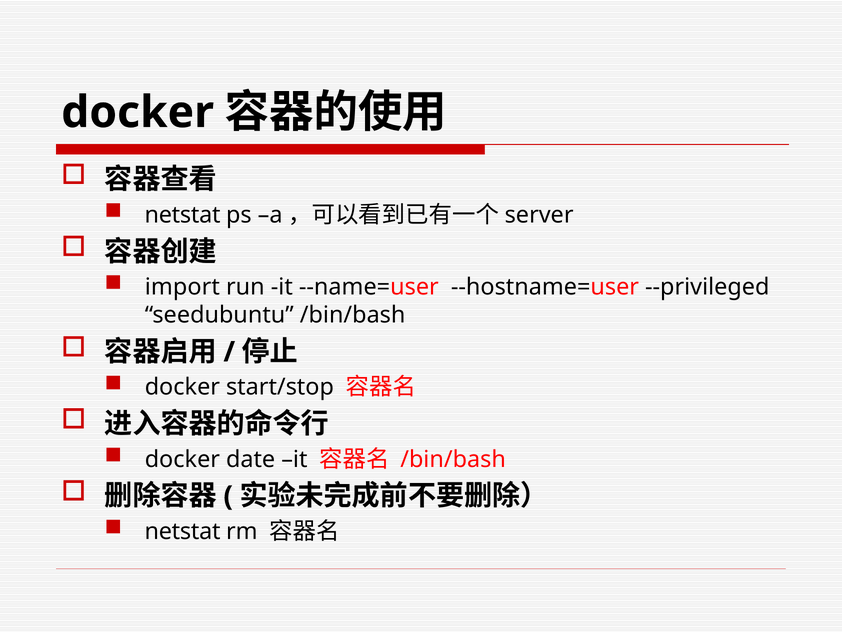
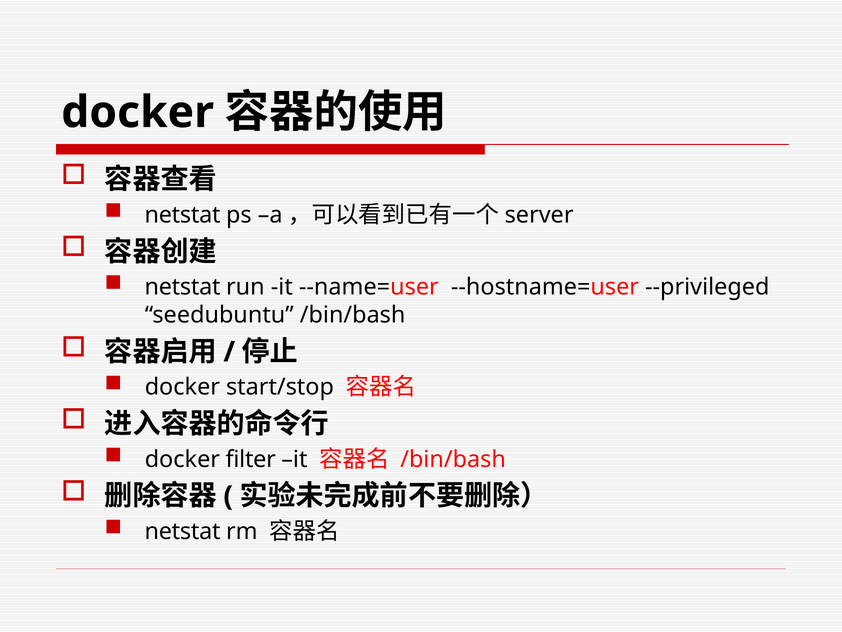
import at (182, 287): import -> netstat
date: date -> filter
